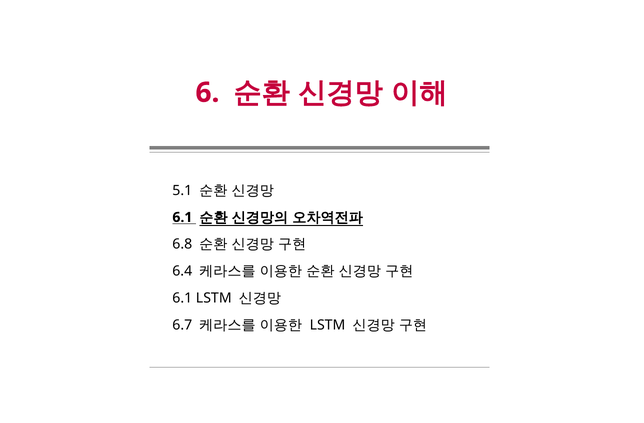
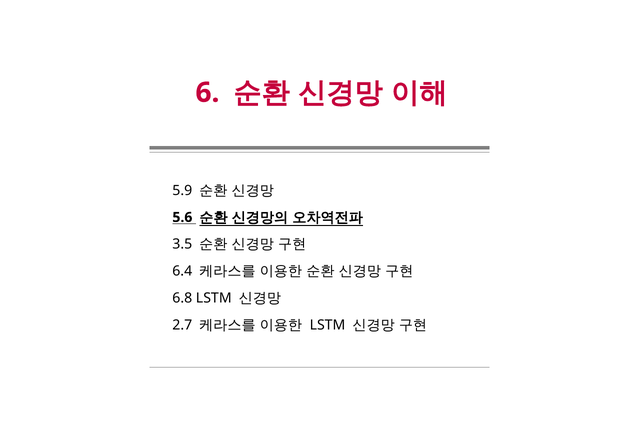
5.1: 5.1 -> 5.9
6.1 at (182, 217): 6.1 -> 5.6
6.8: 6.8 -> 3.5
6.1 at (182, 298): 6.1 -> 6.8
6.7: 6.7 -> 2.7
